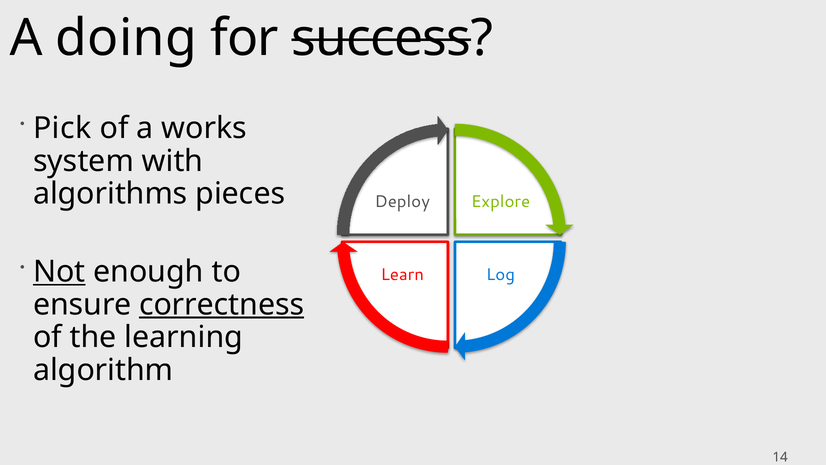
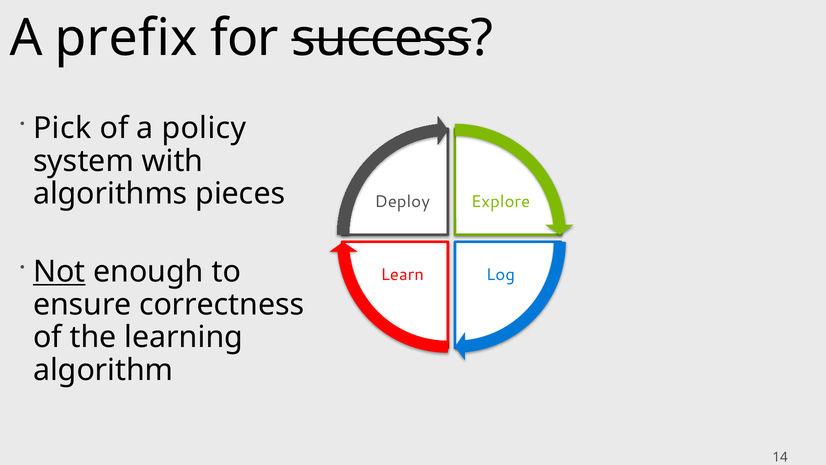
doing: doing -> prefix
works: works -> policy
correctness underline: present -> none
